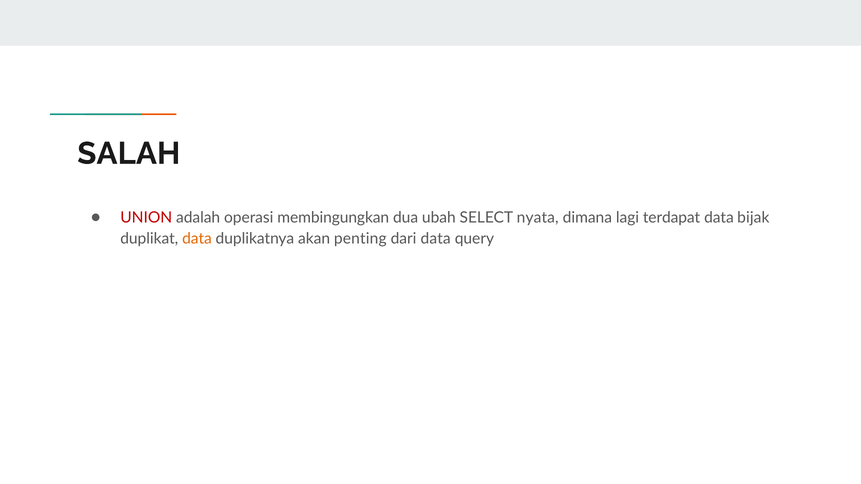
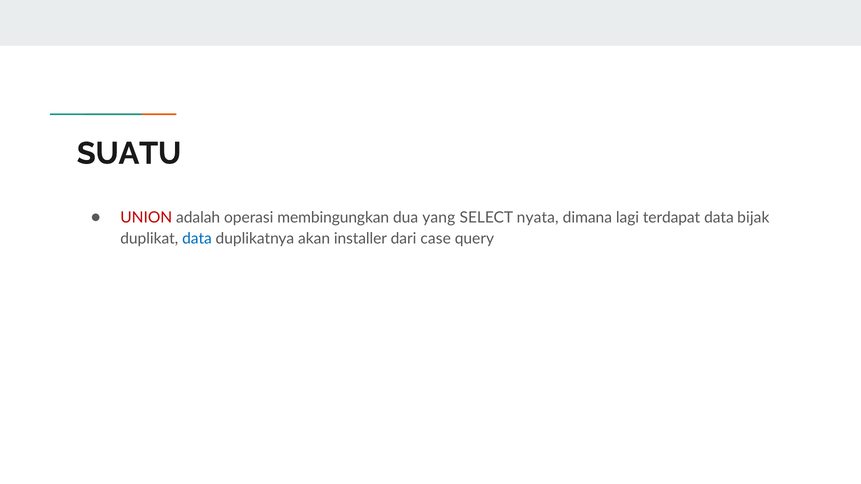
SALAH: SALAH -> SUATU
ubah: ubah -> yang
data at (197, 239) colour: orange -> blue
penting: penting -> installer
dari data: data -> case
